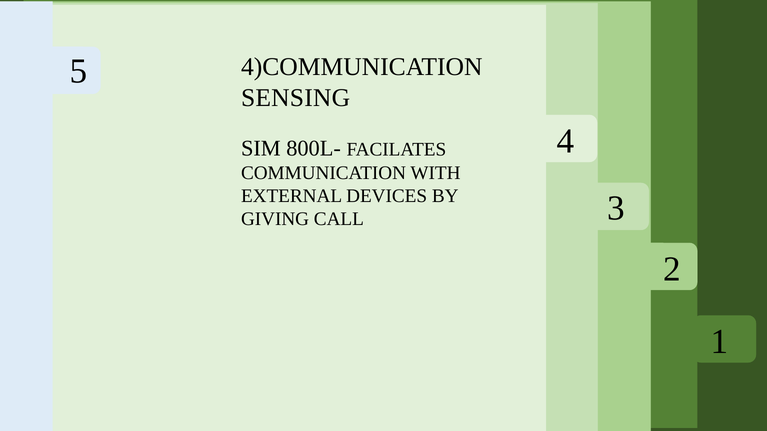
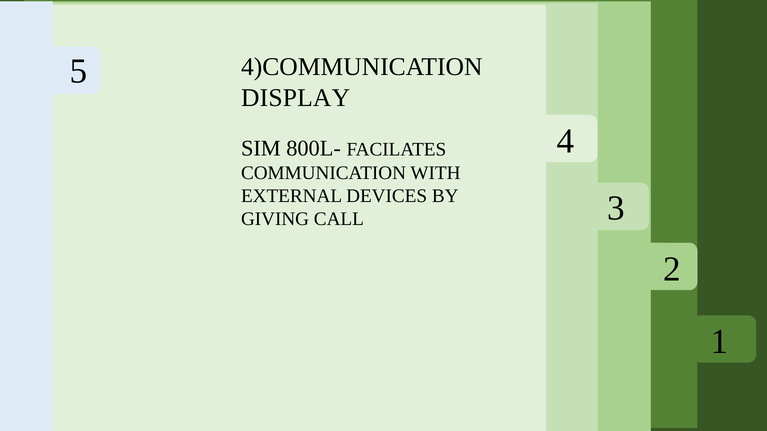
SENSING at (296, 98): SENSING -> DISPLAY
